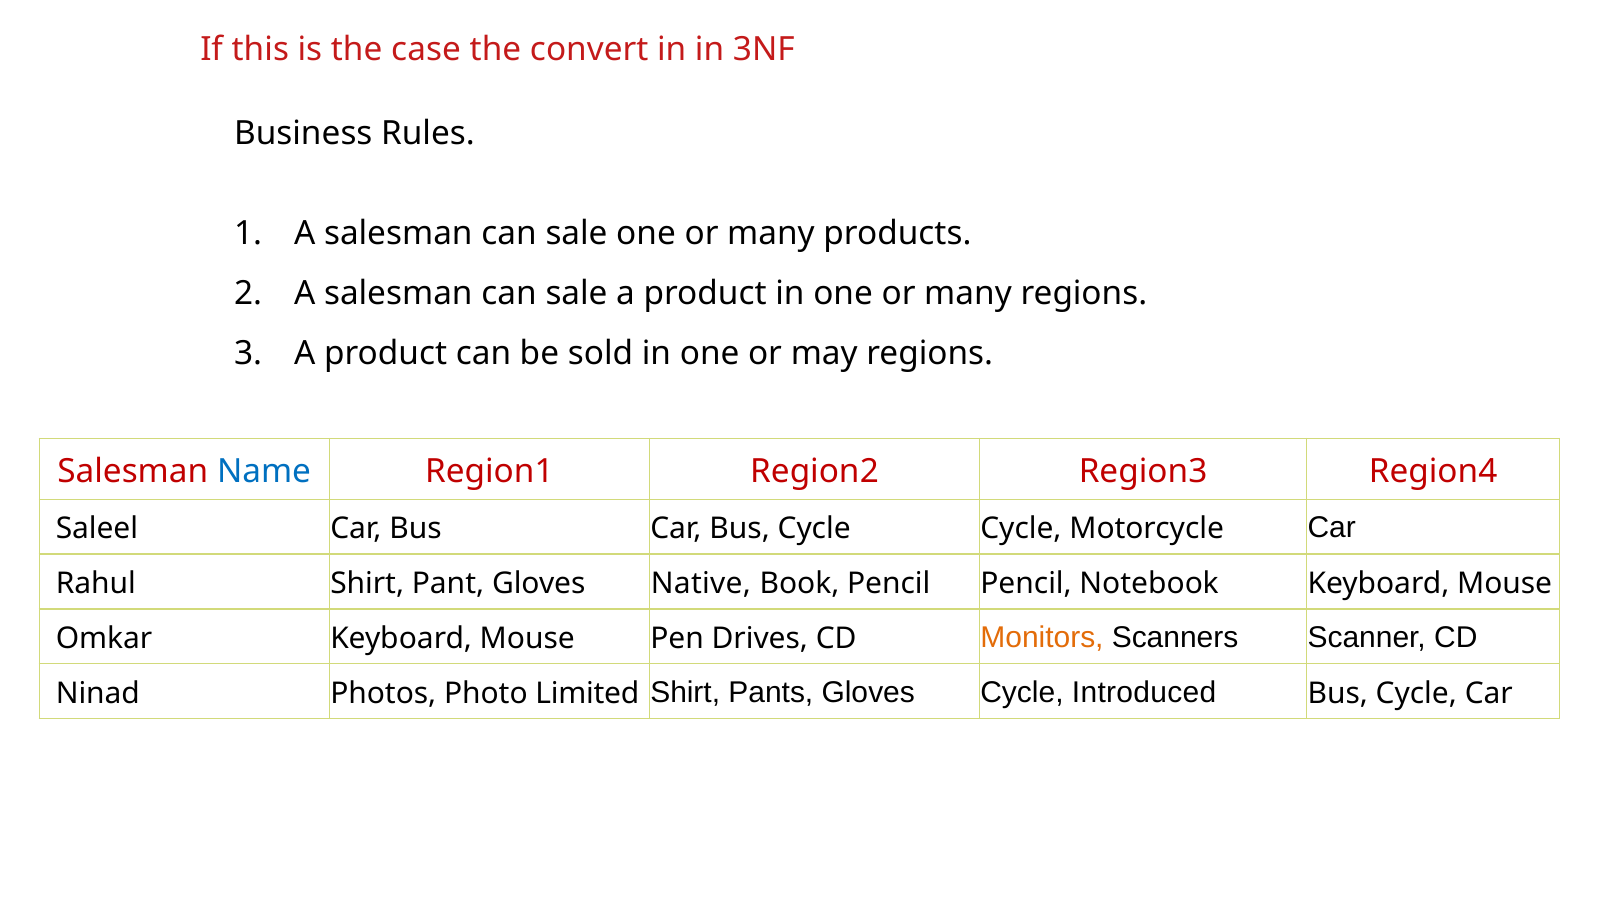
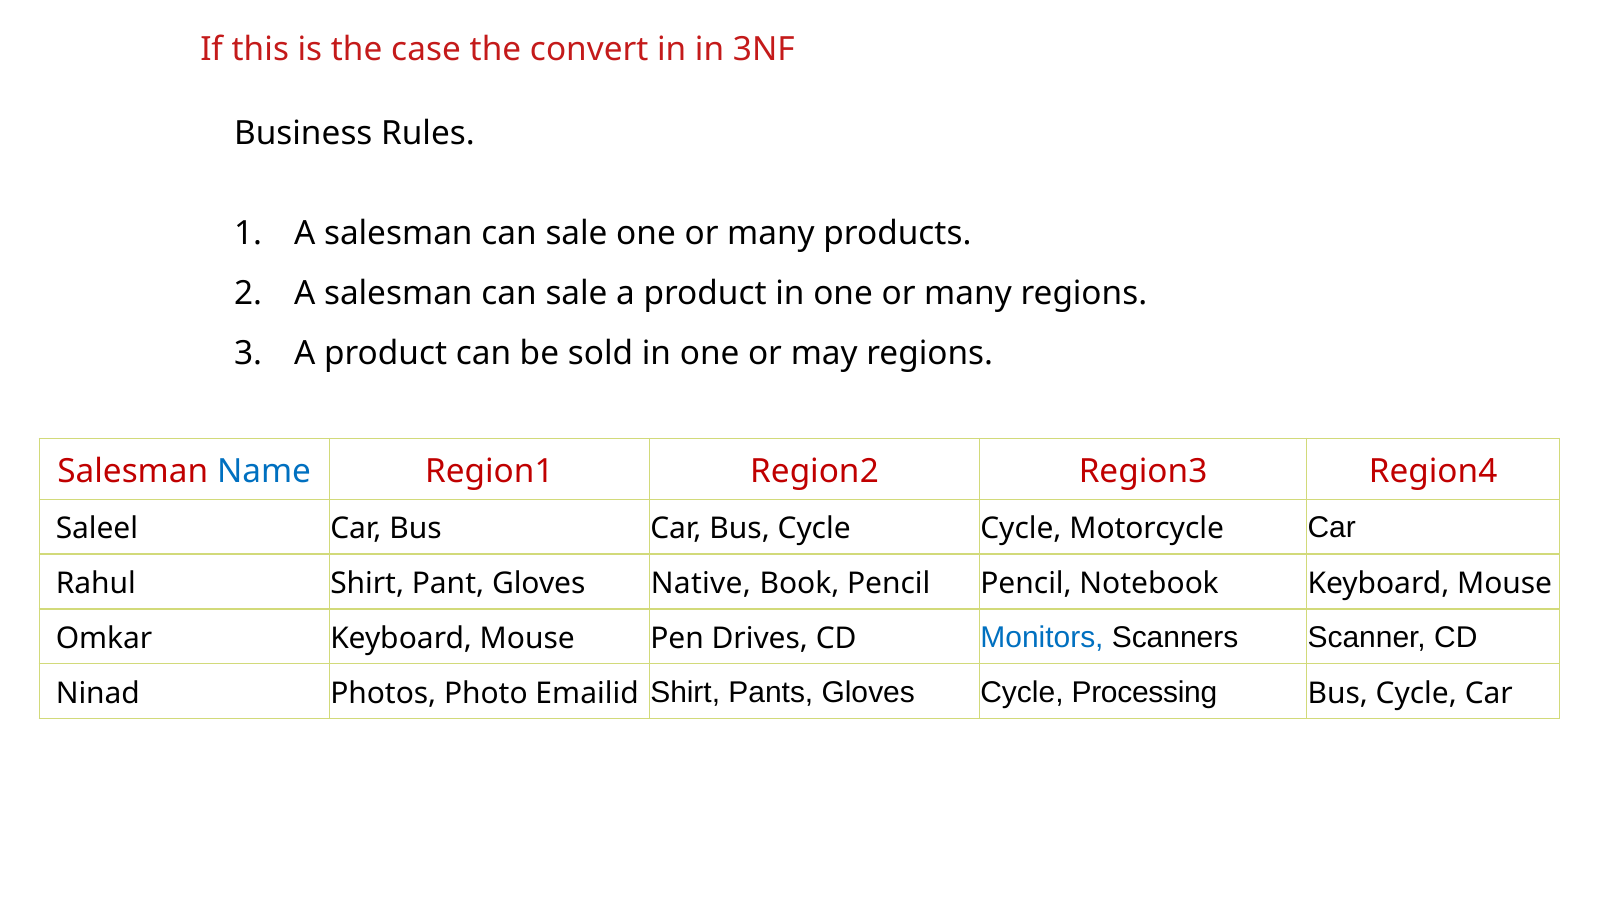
Monitors colour: orange -> blue
Limited: Limited -> Emailid
Introduced: Introduced -> Processing
